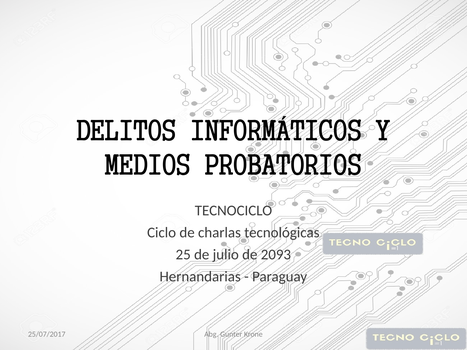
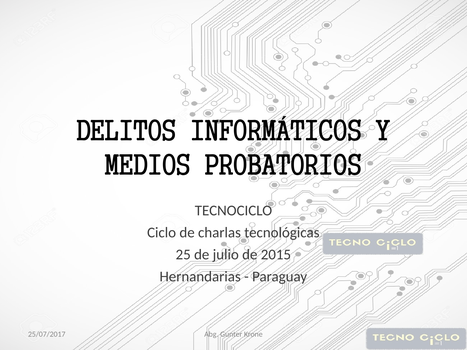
2093: 2093 -> 2015
